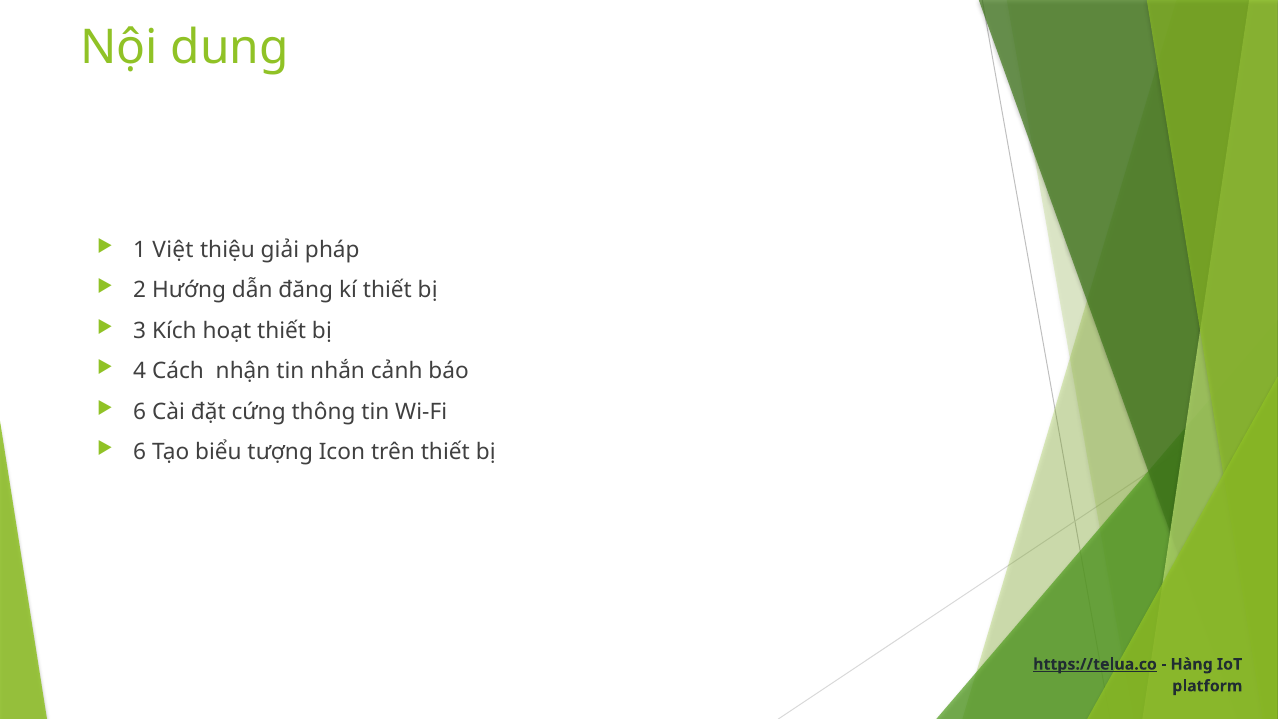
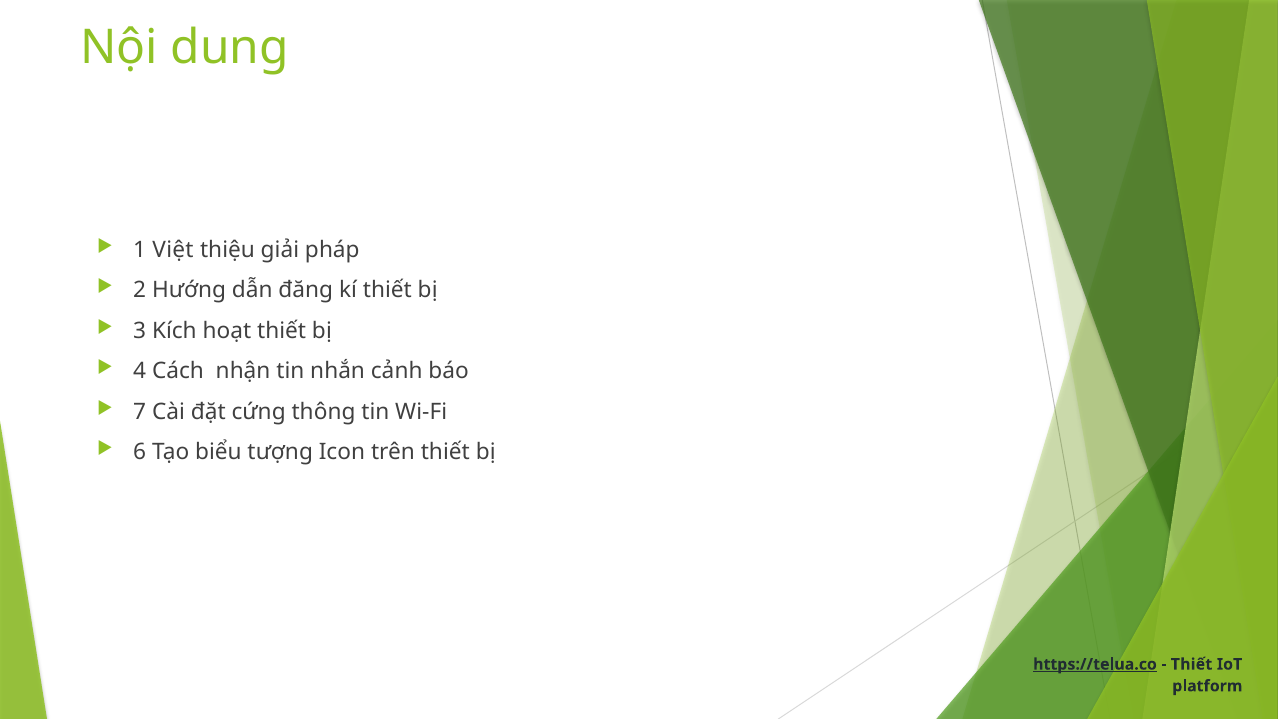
6 at (140, 412): 6 -> 7
Hàng at (1192, 664): Hàng -> Thiết
